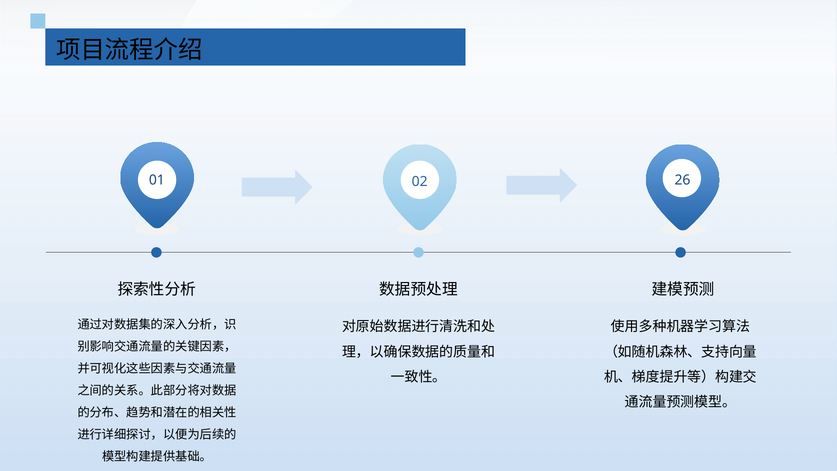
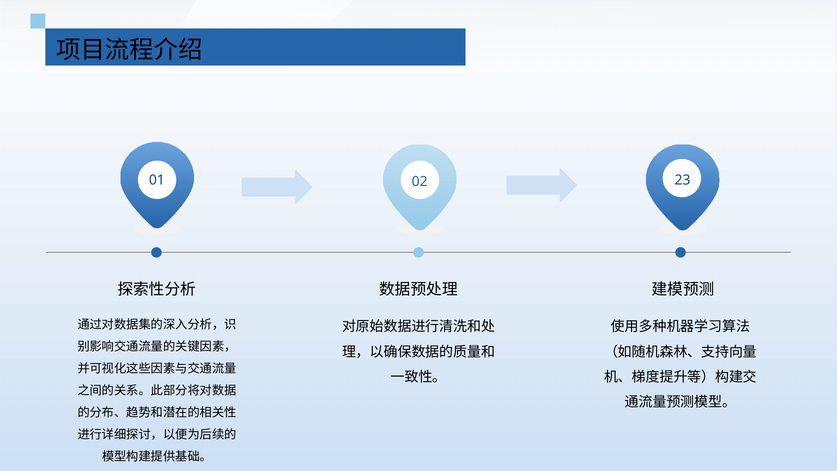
26: 26 -> 23
